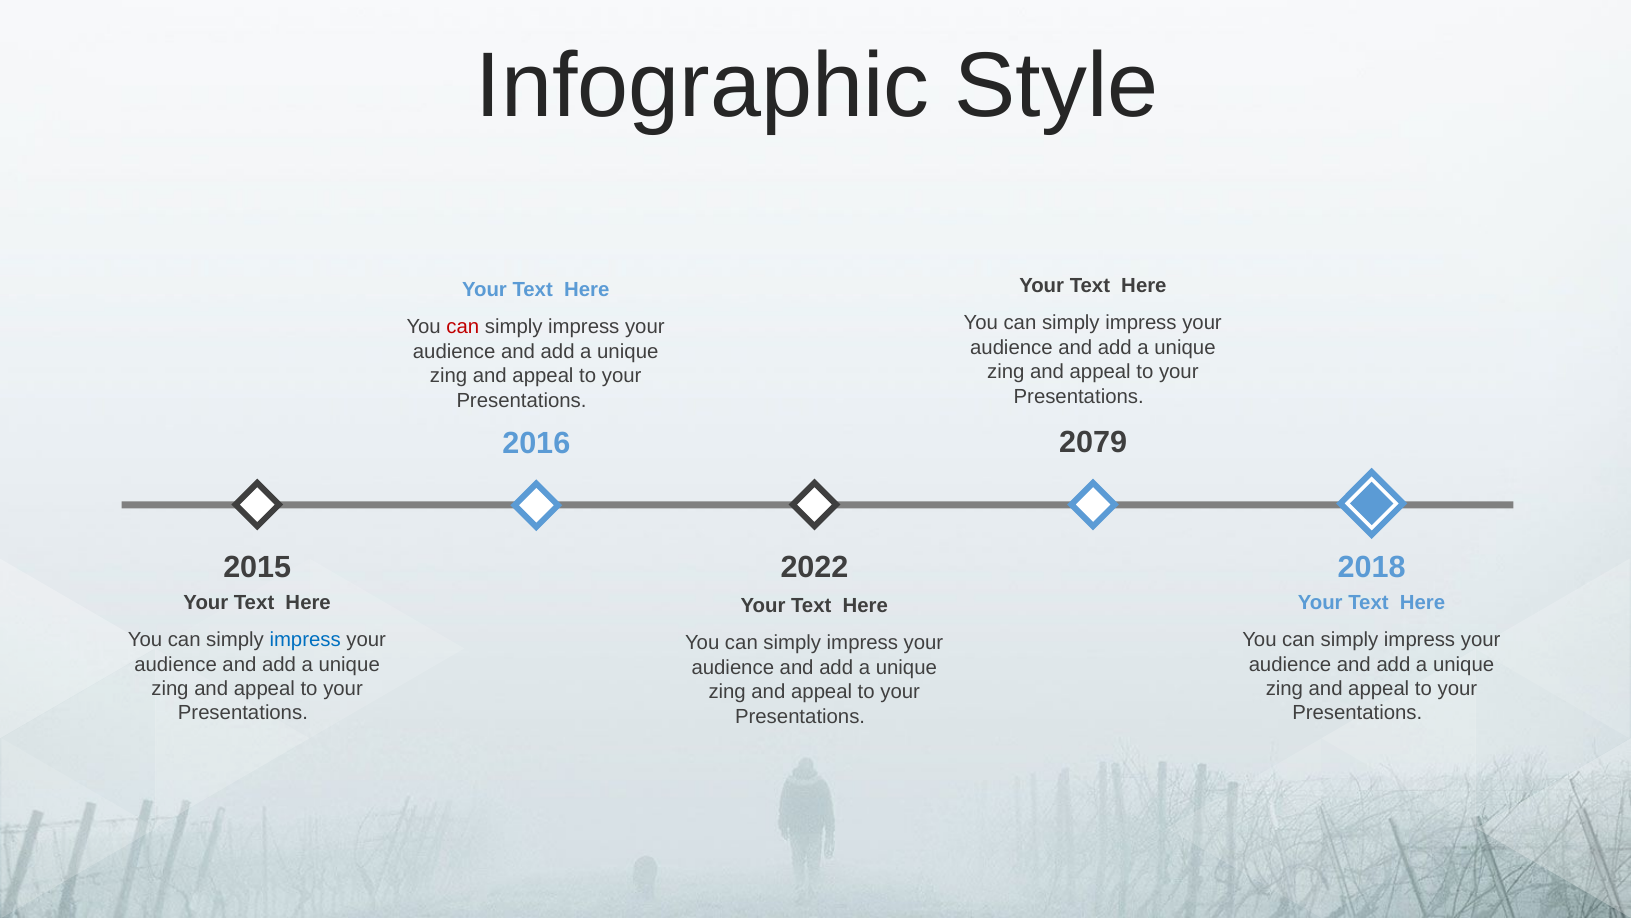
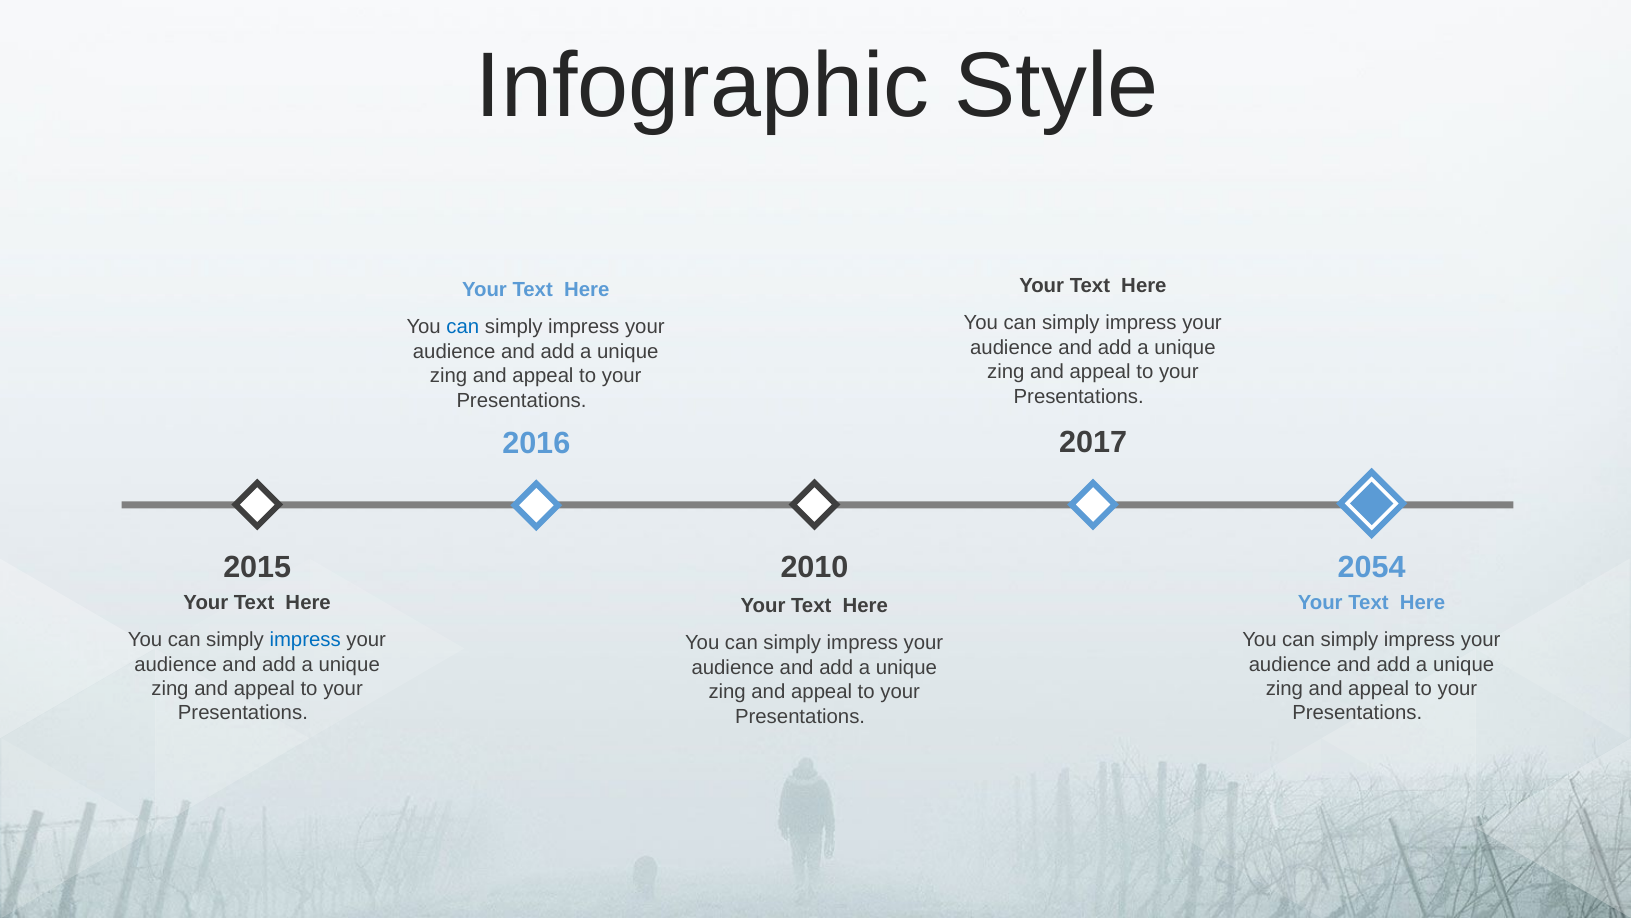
can at (463, 327) colour: red -> blue
2079: 2079 -> 2017
2022: 2022 -> 2010
2018: 2018 -> 2054
